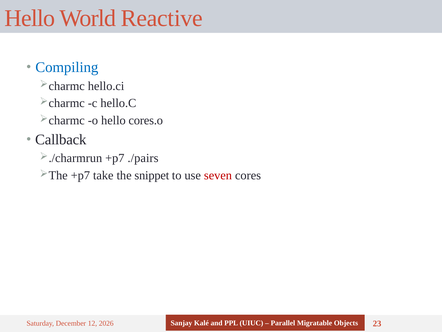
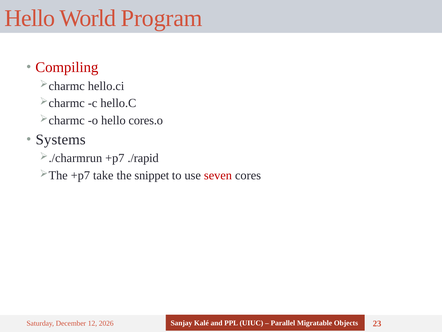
Reactive: Reactive -> Program
Compiling colour: blue -> red
Callback: Callback -> Systems
./pairs: ./pairs -> ./rapid
